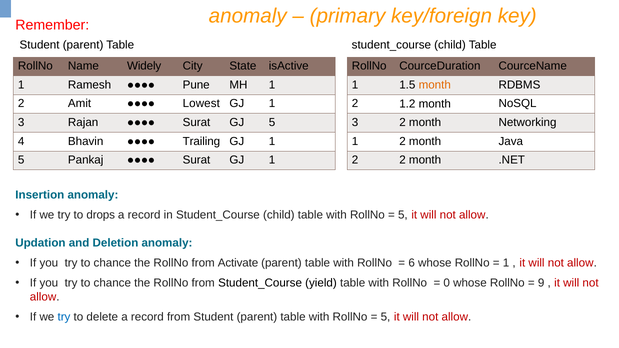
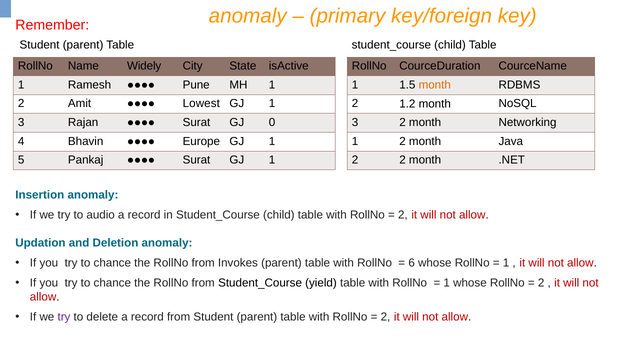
GJ 5: 5 -> 0
Trailing: Trailing -> Europe
drops: drops -> audio
5 at (403, 215): 5 -> 2
Activate: Activate -> Invokes
0 at (447, 283): 0 -> 1
9 at (541, 283): 9 -> 2
try at (64, 317) colour: blue -> purple
5 at (385, 317): 5 -> 2
